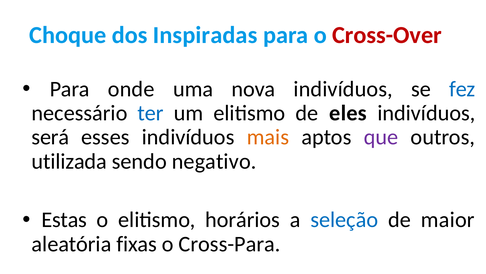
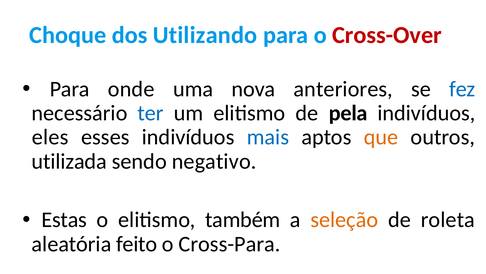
Inspiradas: Inspiradas -> Utilizando
nova indivíduos: indivíduos -> anteriores
eles: eles -> pela
será: será -> eles
mais colour: orange -> blue
que colour: purple -> orange
horários: horários -> também
seleção colour: blue -> orange
maior: maior -> roleta
fixas: fixas -> feito
